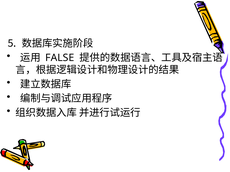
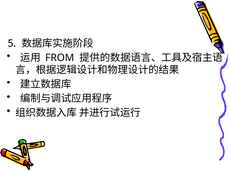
FALSE: FALSE -> FROM
